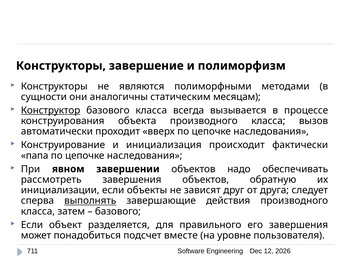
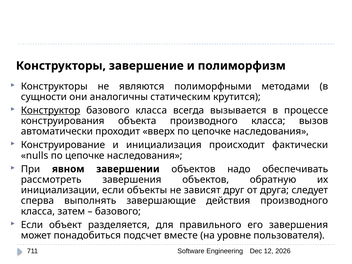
месяцам: месяцам -> крутится
папа: папа -> nulls
выполнять underline: present -> none
